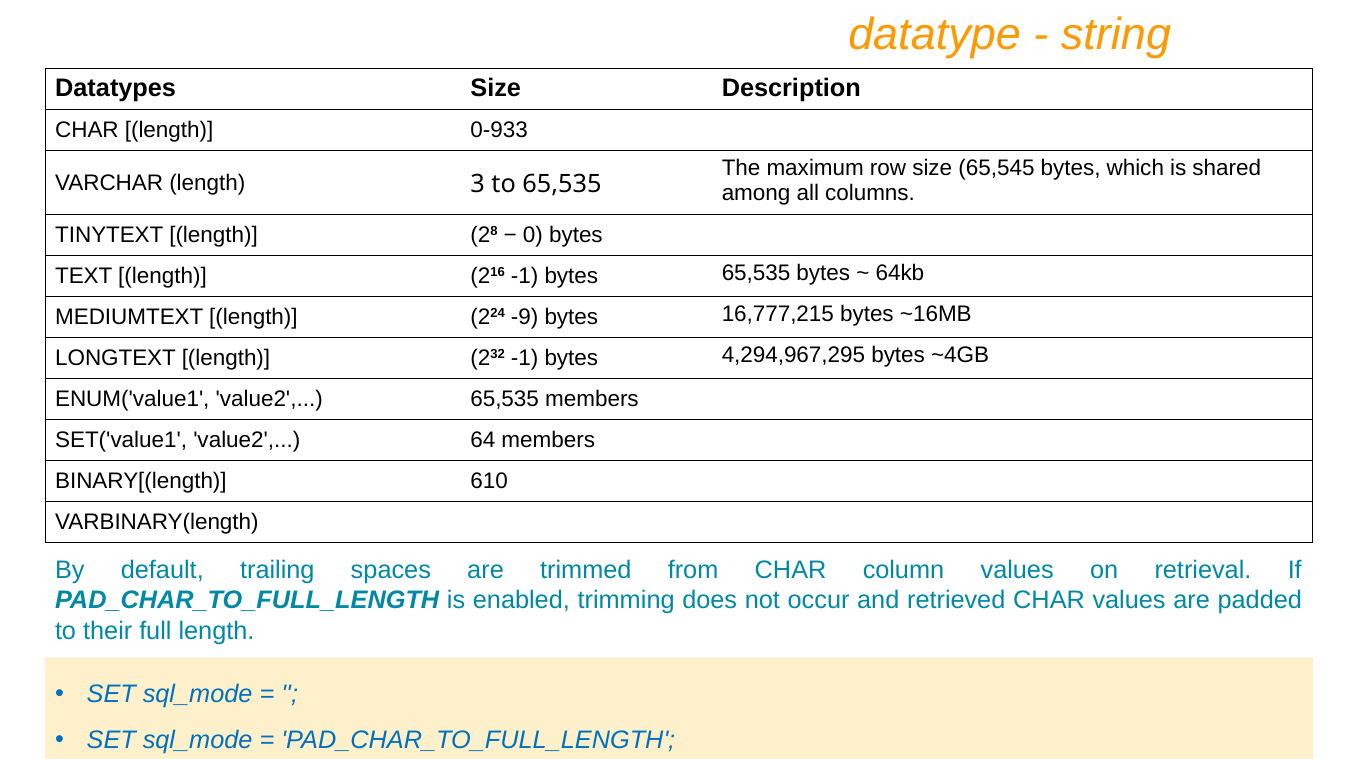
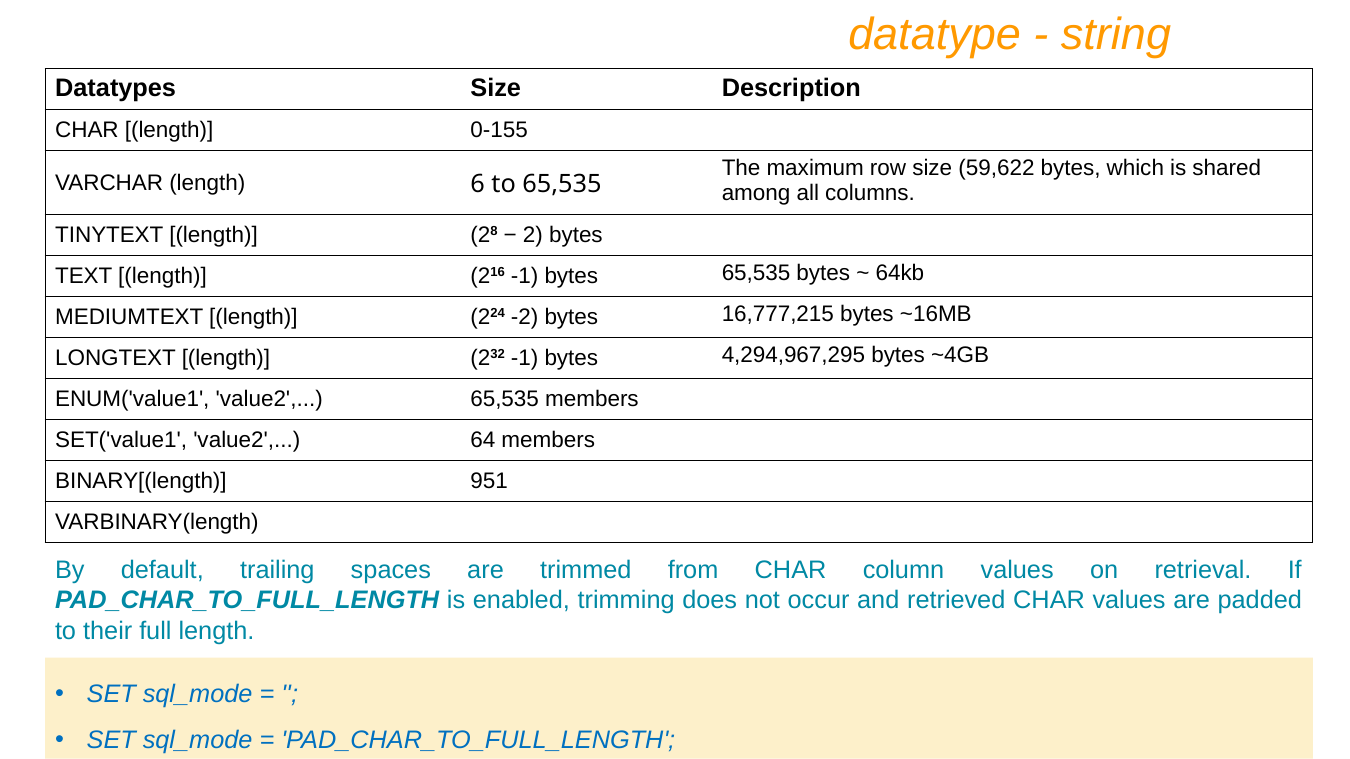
0-933: 0-933 -> 0-155
65,545: 65,545 -> 59,622
3: 3 -> 6
0: 0 -> 2
-9: -9 -> -2
610: 610 -> 951
